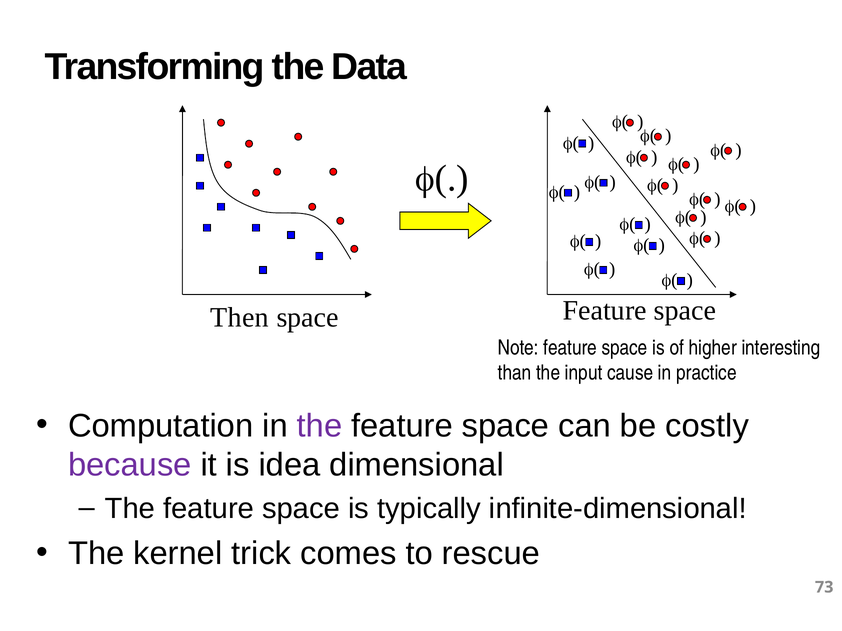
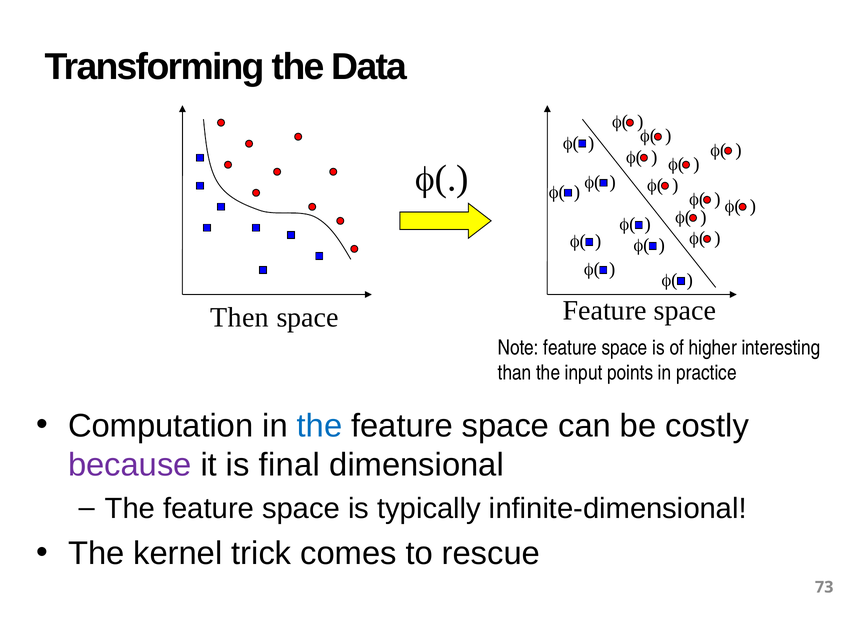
cause: cause -> points
the at (320, 426) colour: purple -> blue
idea: idea -> final
